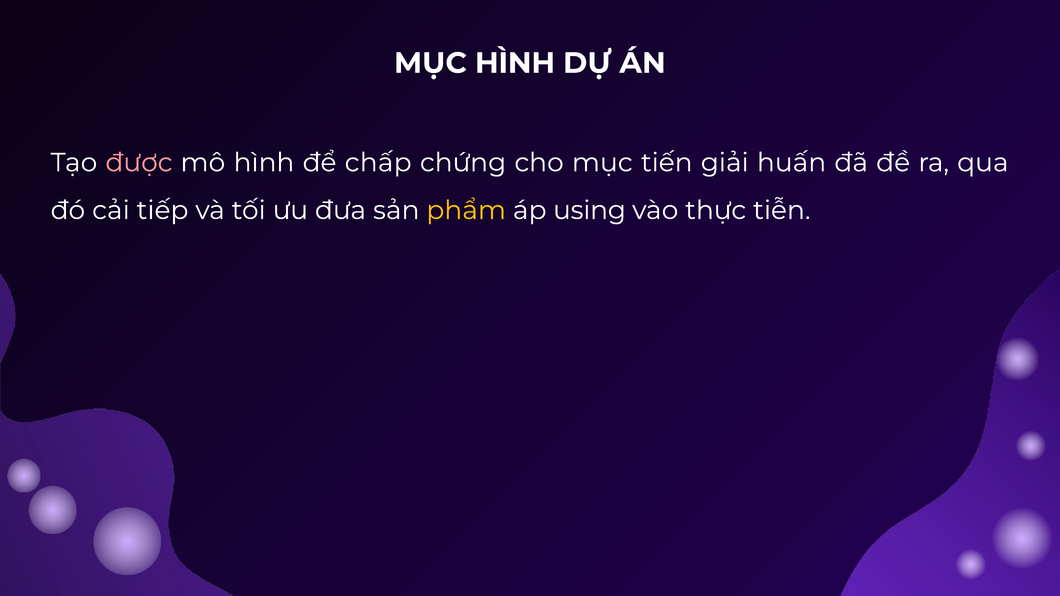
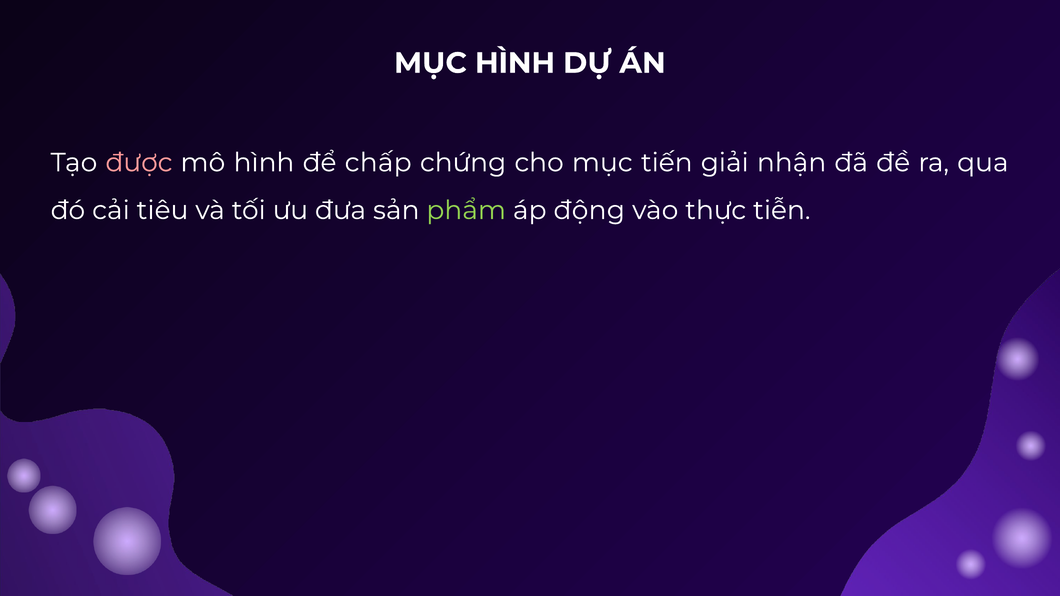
huấn: huấn -> nhận
tiếp: tiếp -> tiêu
phẩm colour: yellow -> light green
using: using -> động
